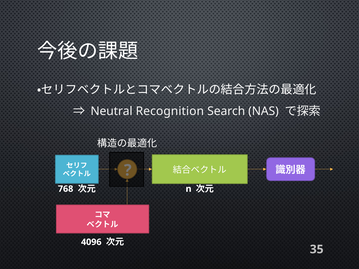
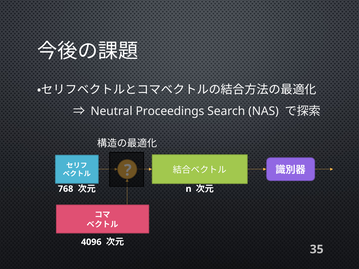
Recognition: Recognition -> Proceedings
